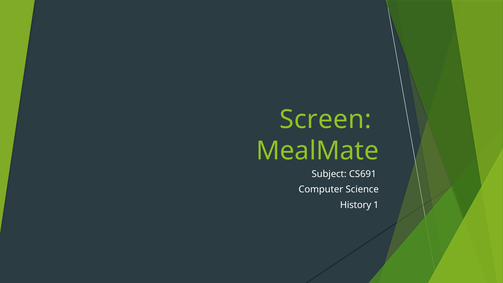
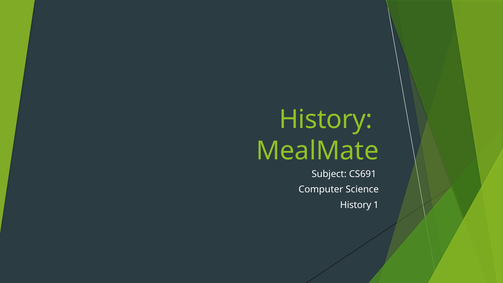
Screen at (326, 119): Screen -> History
